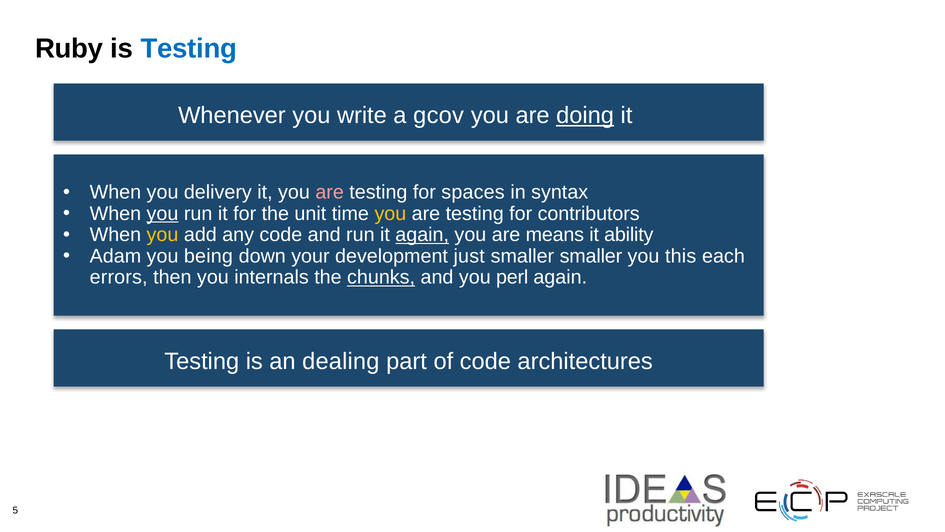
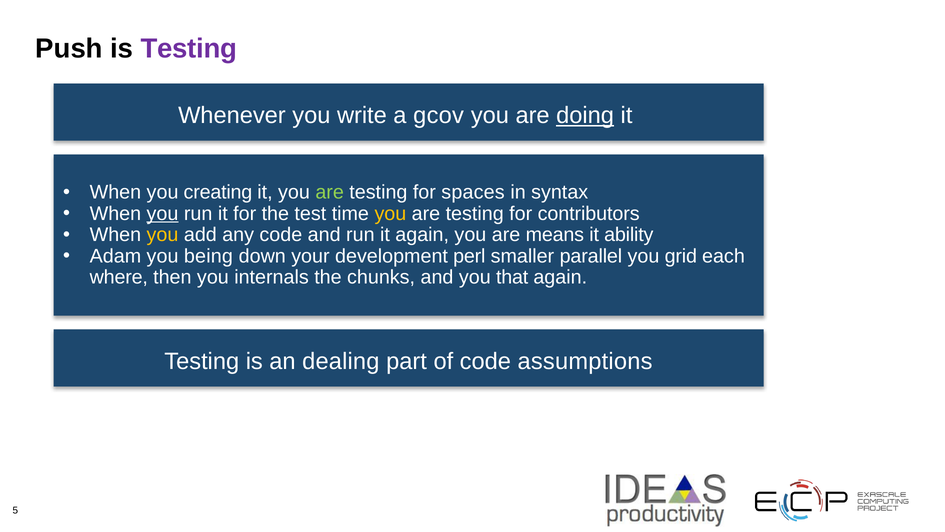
Ruby: Ruby -> Push
Testing at (189, 49) colour: blue -> purple
delivery: delivery -> creating
are at (330, 192) colour: pink -> light green
unit: unit -> test
again at (422, 235) underline: present -> none
just: just -> perl
smaller smaller: smaller -> parallel
this: this -> grid
errors: errors -> where
chunks underline: present -> none
perl: perl -> that
architectures: architectures -> assumptions
